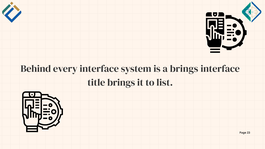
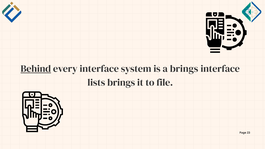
Behind underline: none -> present
title: title -> lists
list: list -> file
